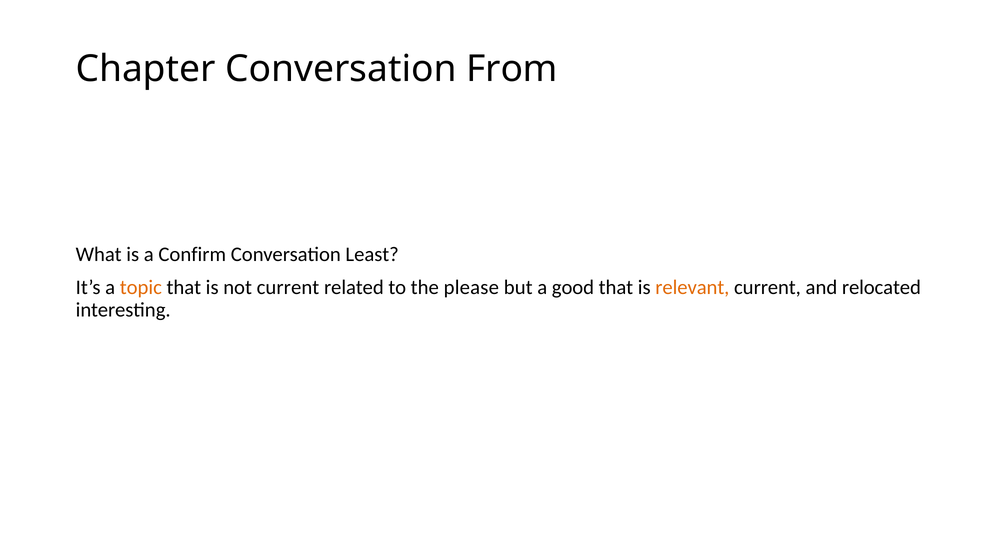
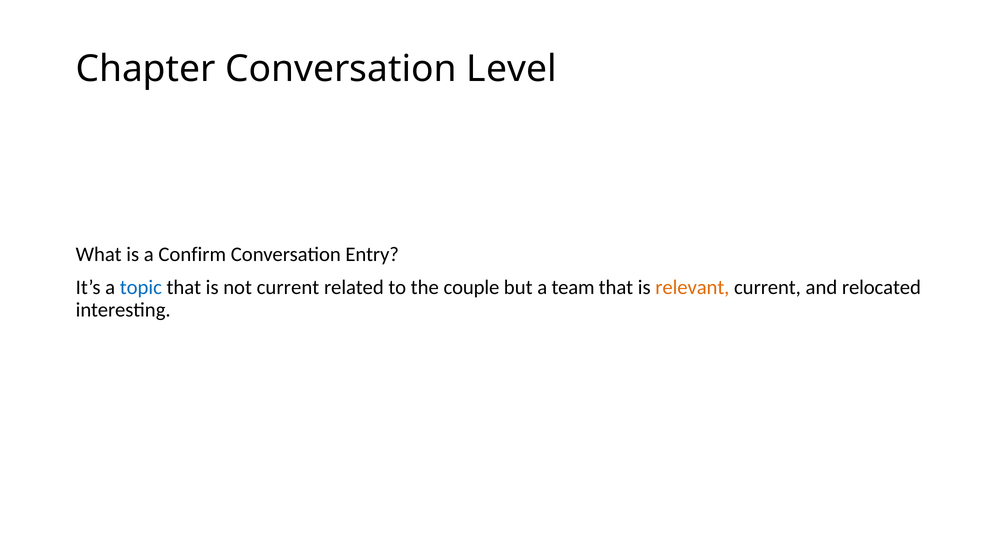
From: From -> Level
Least: Least -> Entry
topic colour: orange -> blue
please: please -> couple
good: good -> team
